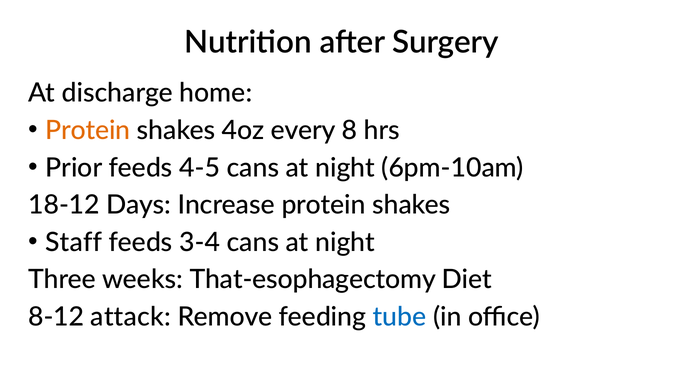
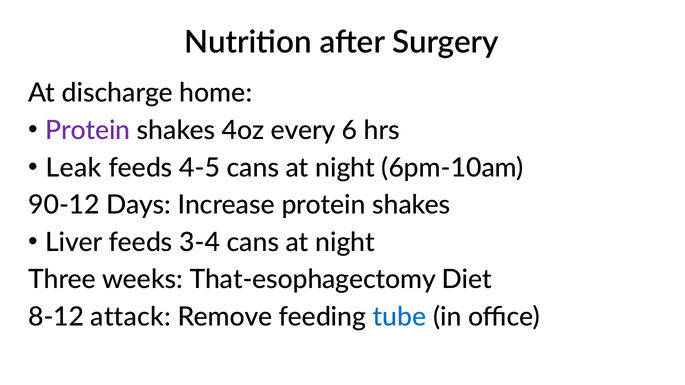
Protein at (88, 131) colour: orange -> purple
8: 8 -> 6
Prior: Prior -> Leak
18-12: 18-12 -> 90-12
Staff: Staff -> Liver
